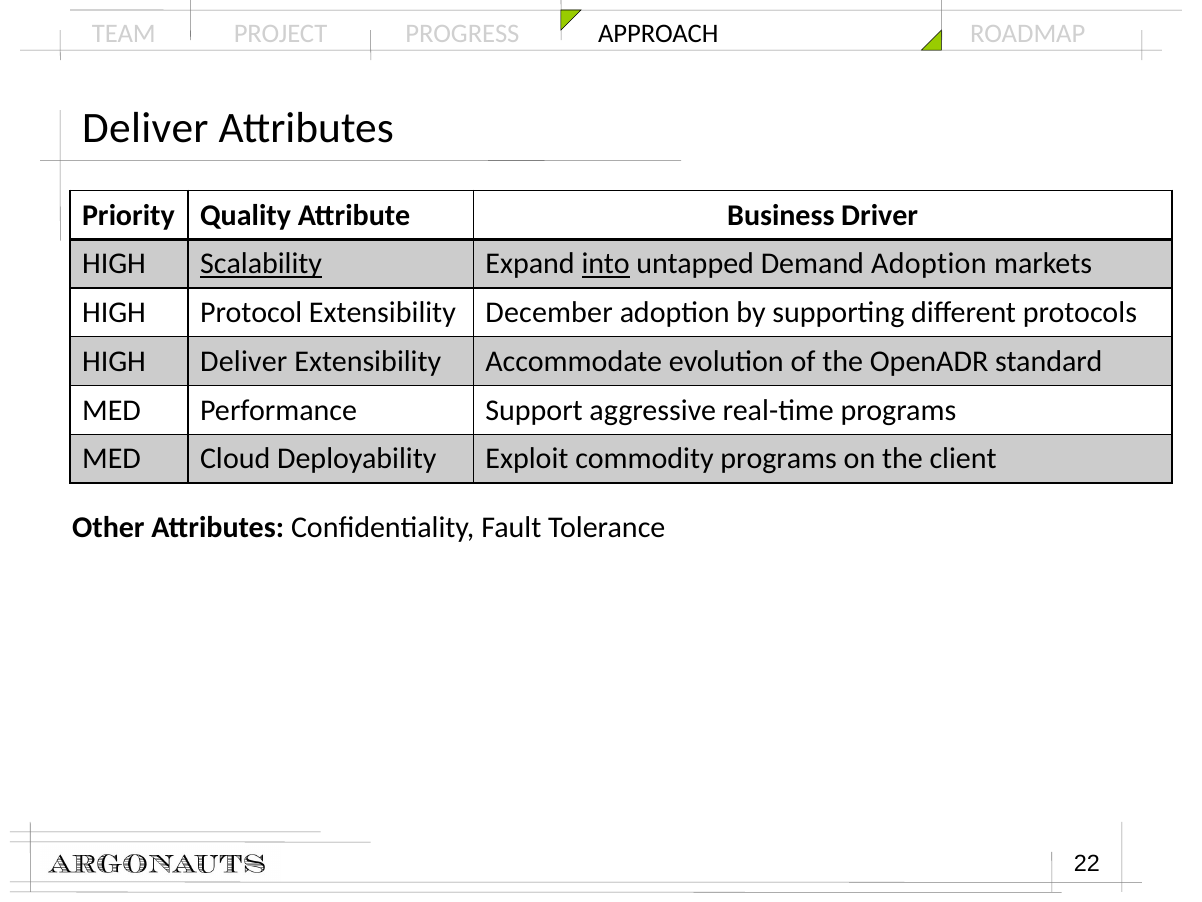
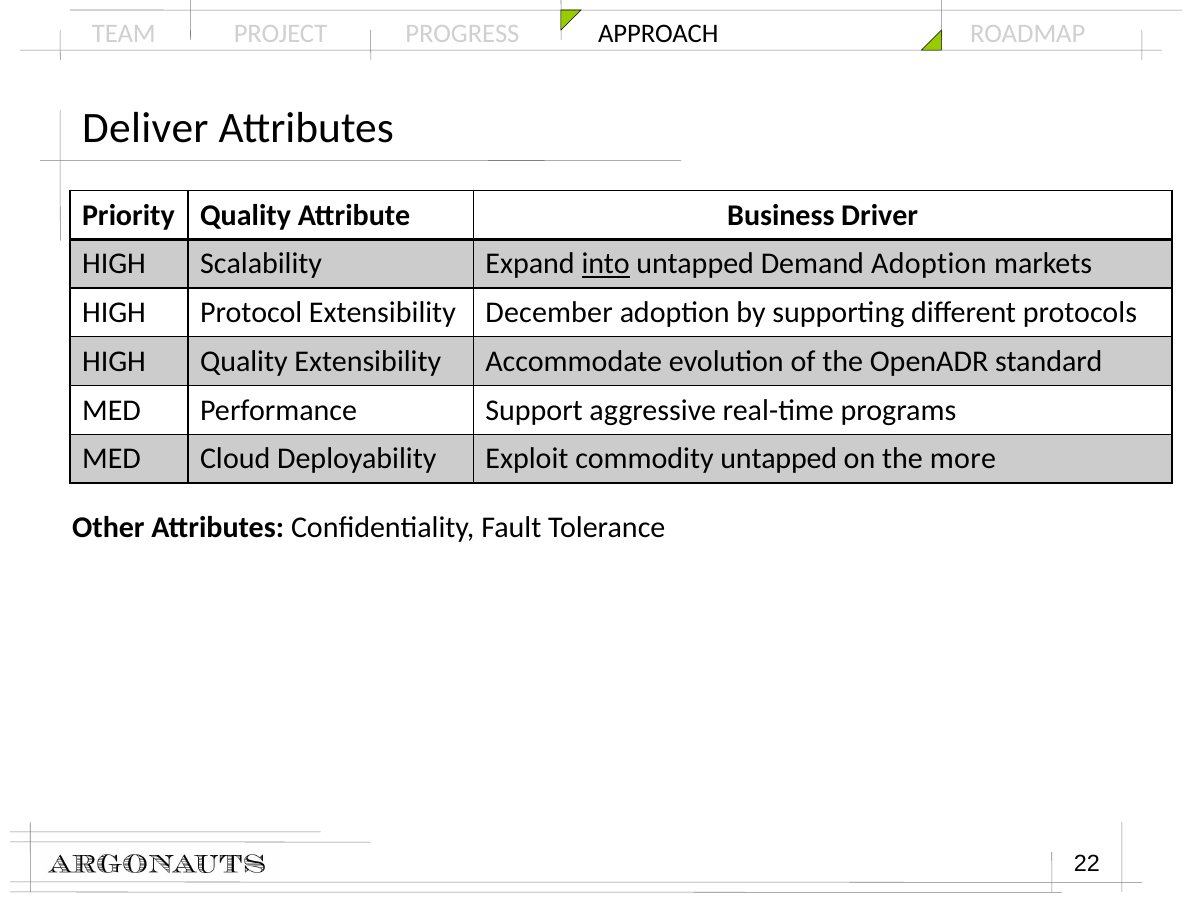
Scalability underline: present -> none
HIGH Deliver: Deliver -> Quality
commodity programs: programs -> untapped
client: client -> more
